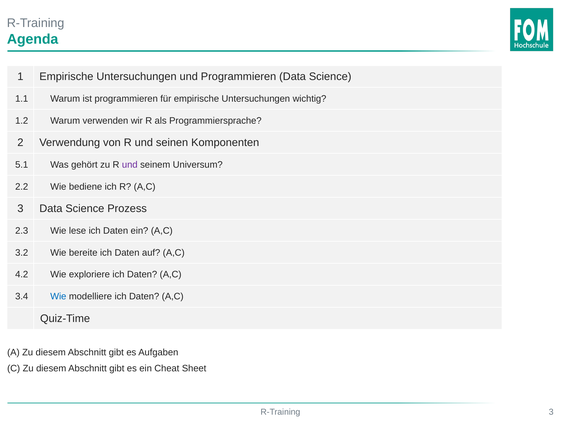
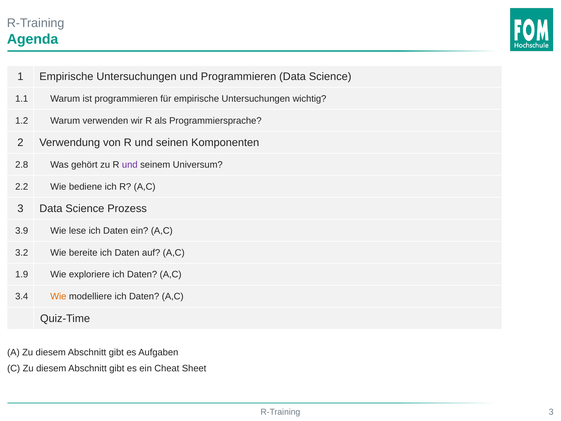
5.1: 5.1 -> 2.8
2.3: 2.3 -> 3.9
4.2: 4.2 -> 1.9
Wie at (58, 296) colour: blue -> orange
